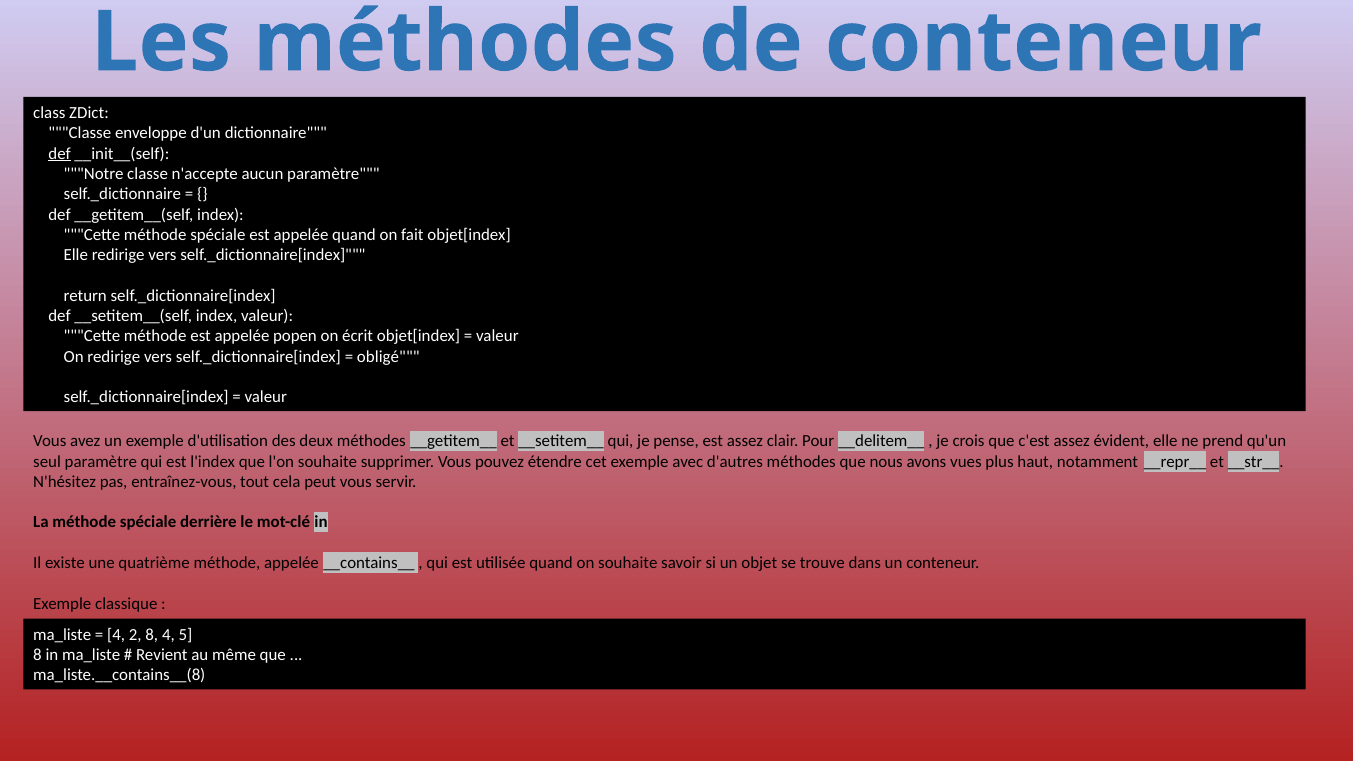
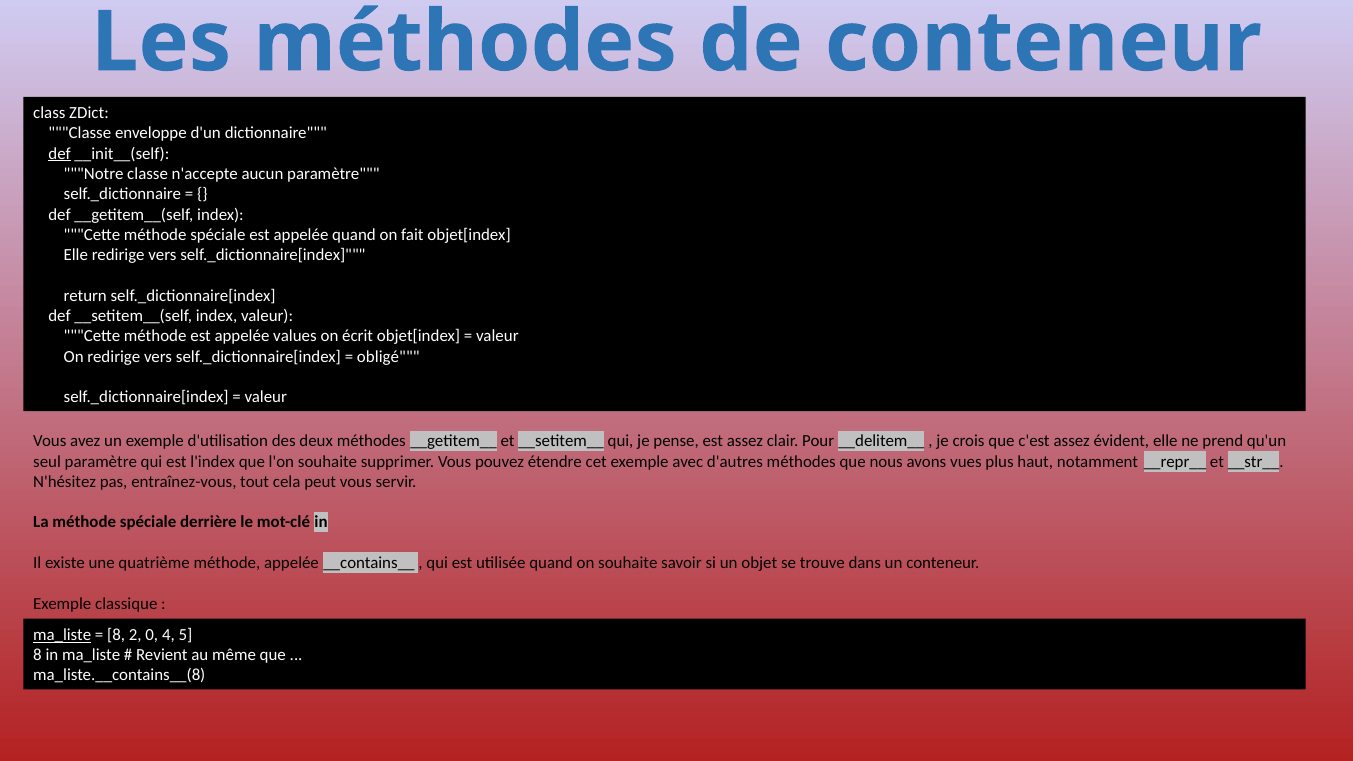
popen: popen -> values
ma_liste at (62, 635) underline: none -> present
4 at (116, 635): 4 -> 8
2 8: 8 -> 0
